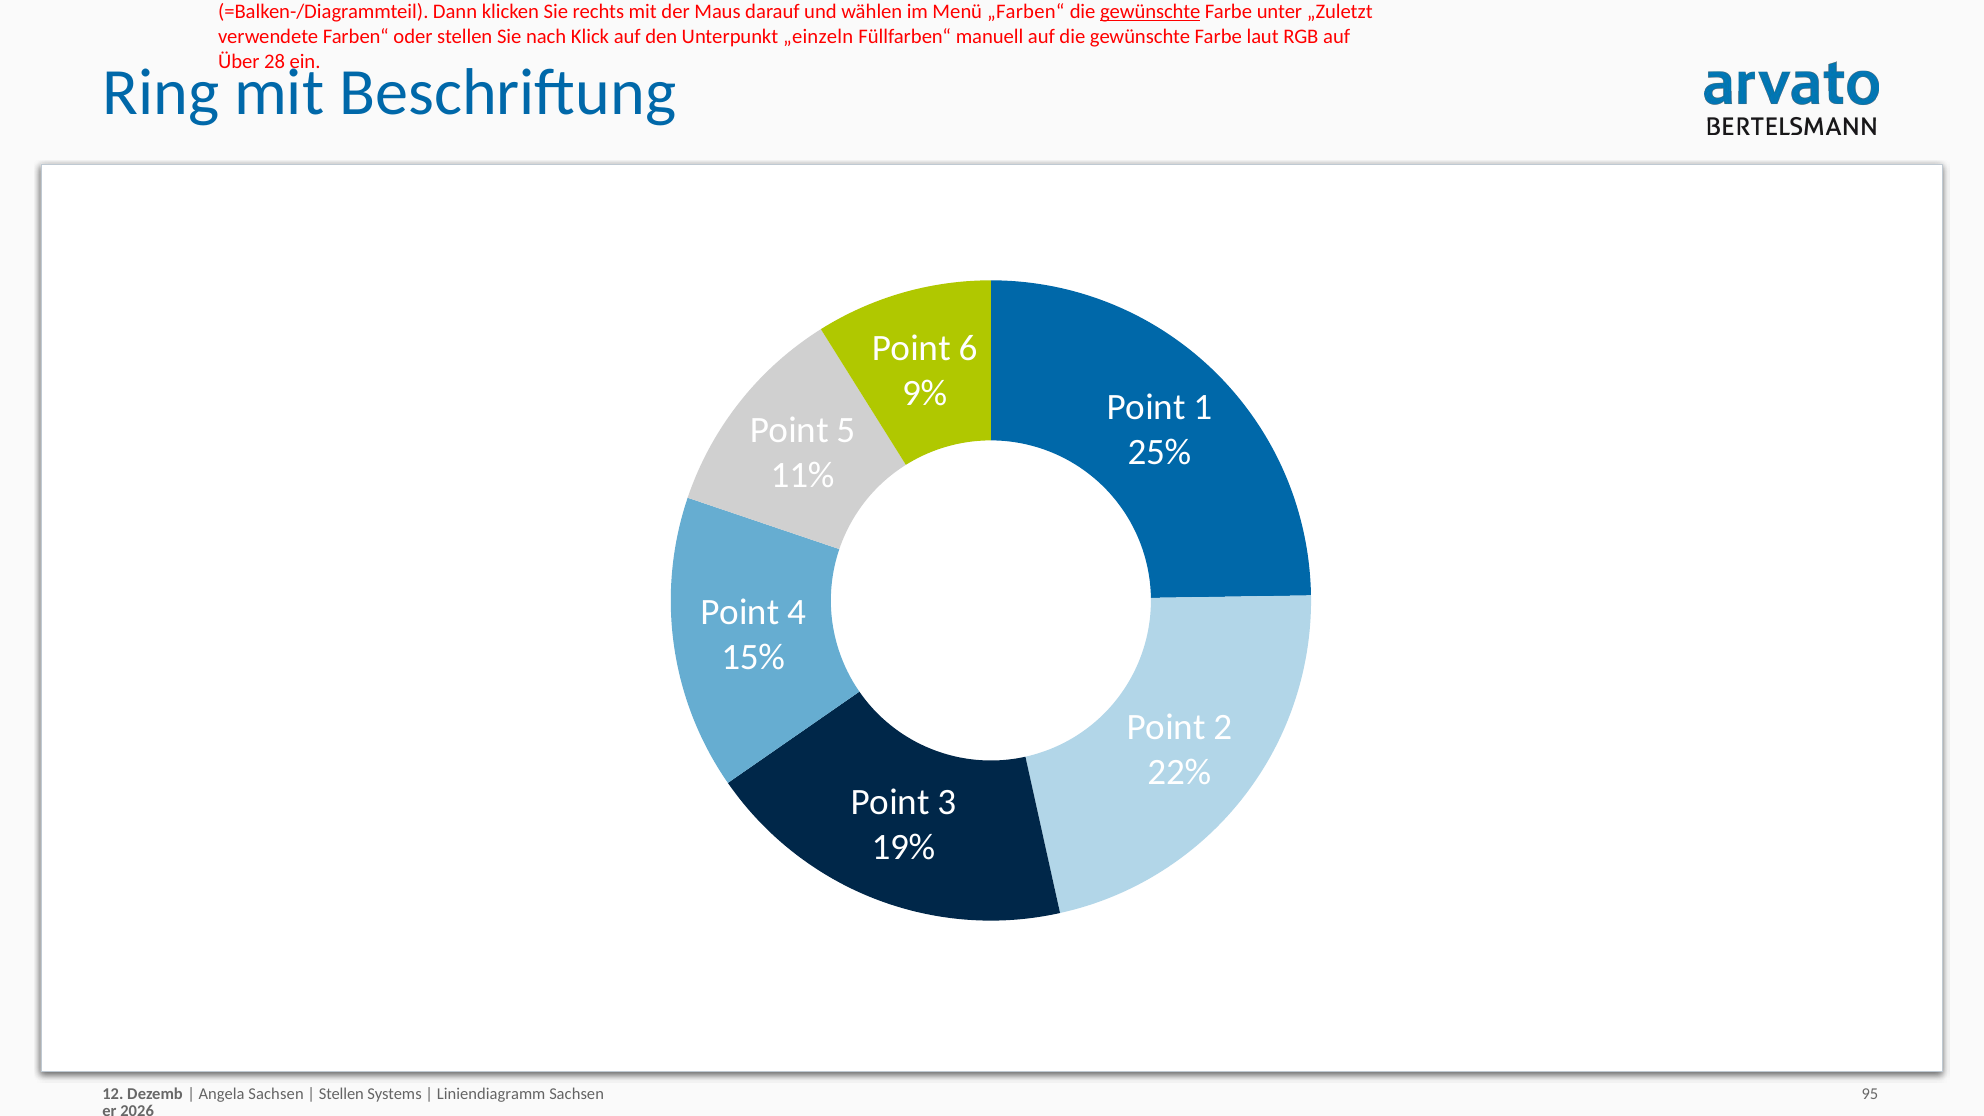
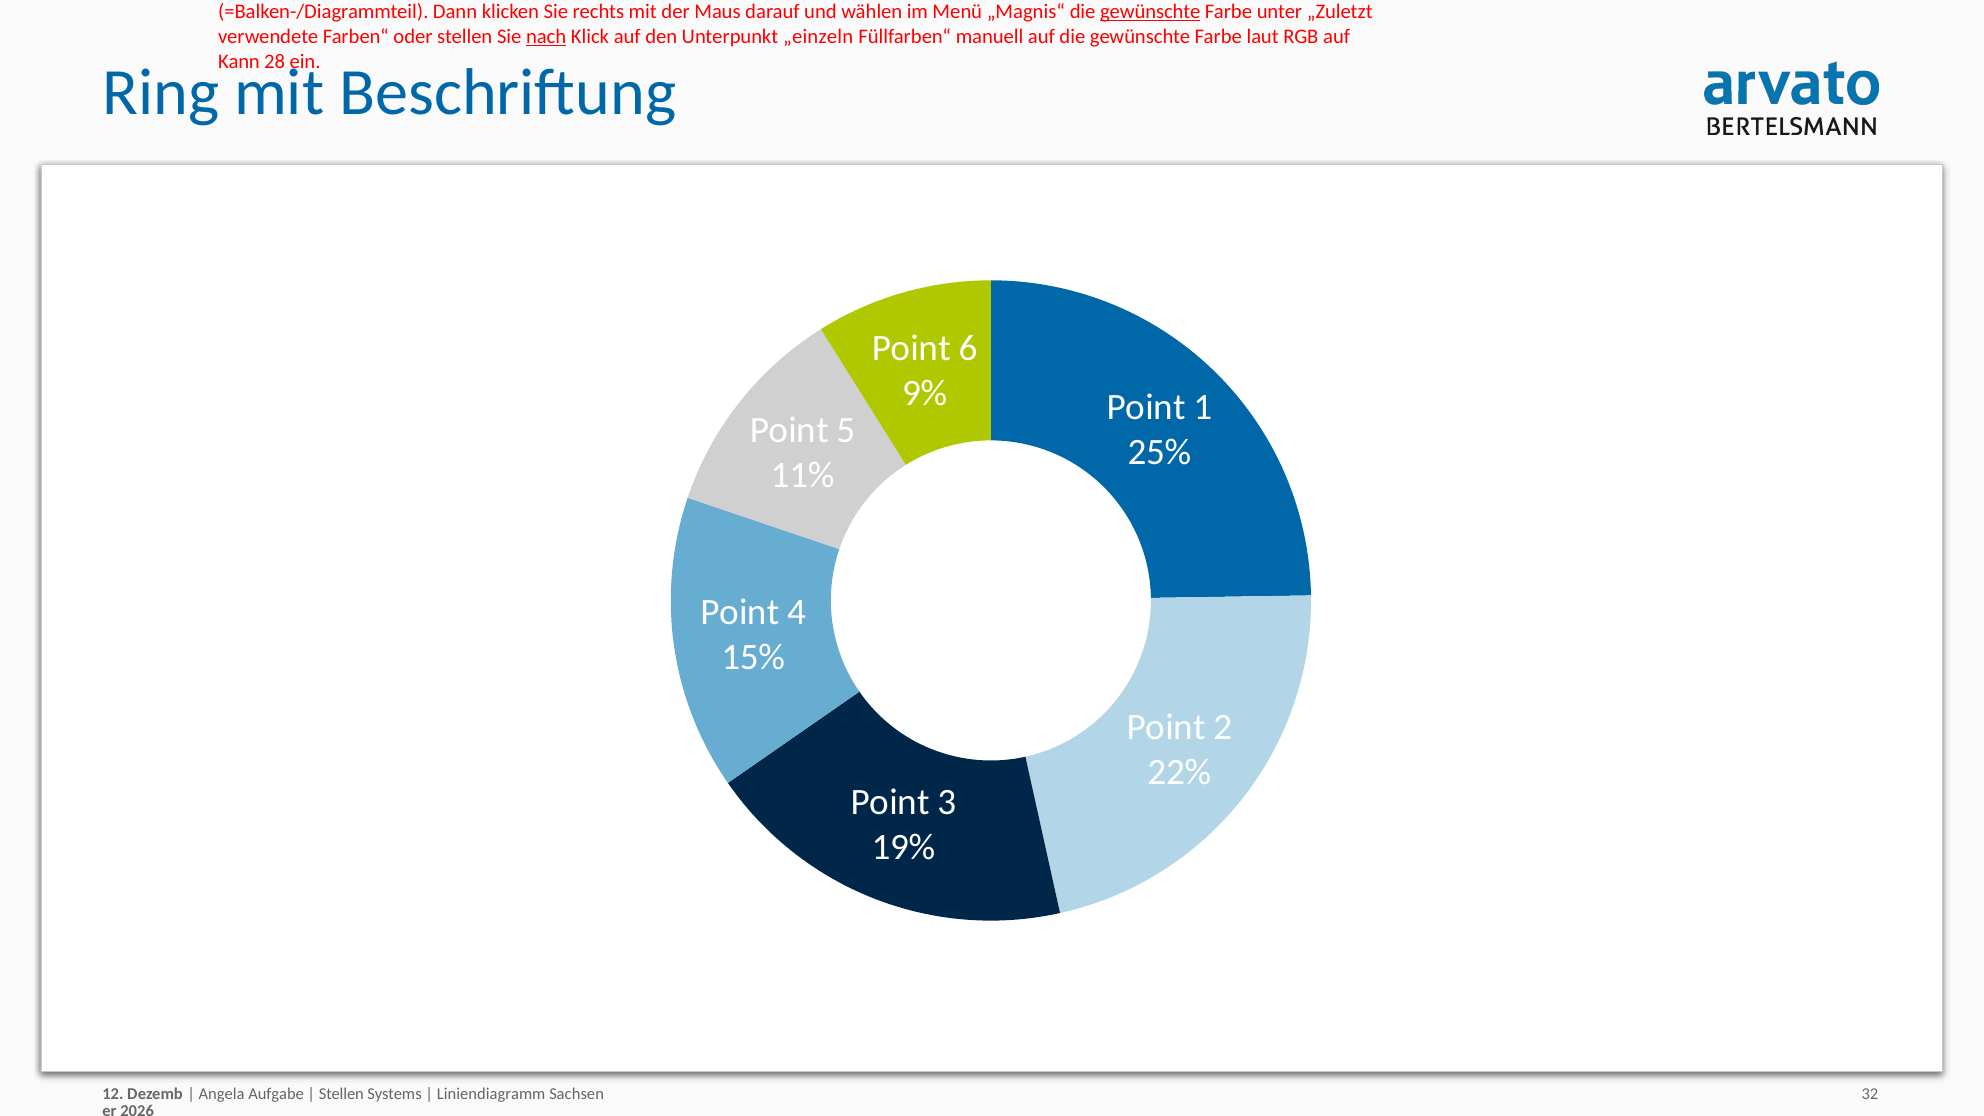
„Farben“: „Farben“ -> „Magnis“
nach underline: none -> present
Über at (239, 61): Über -> Kann
Angela Sachsen: Sachsen -> Aufgabe
95: 95 -> 32
